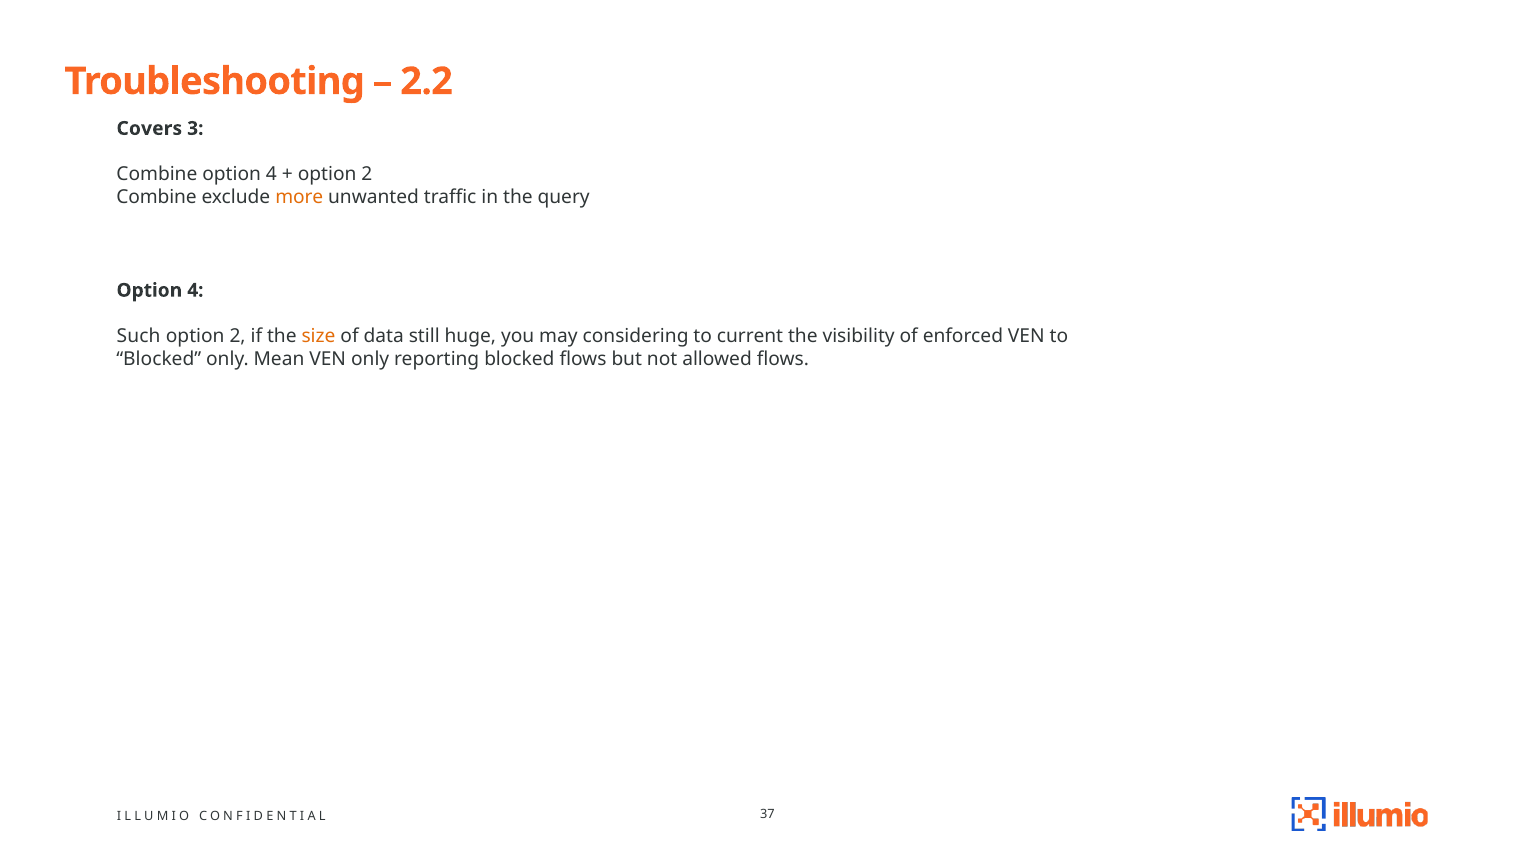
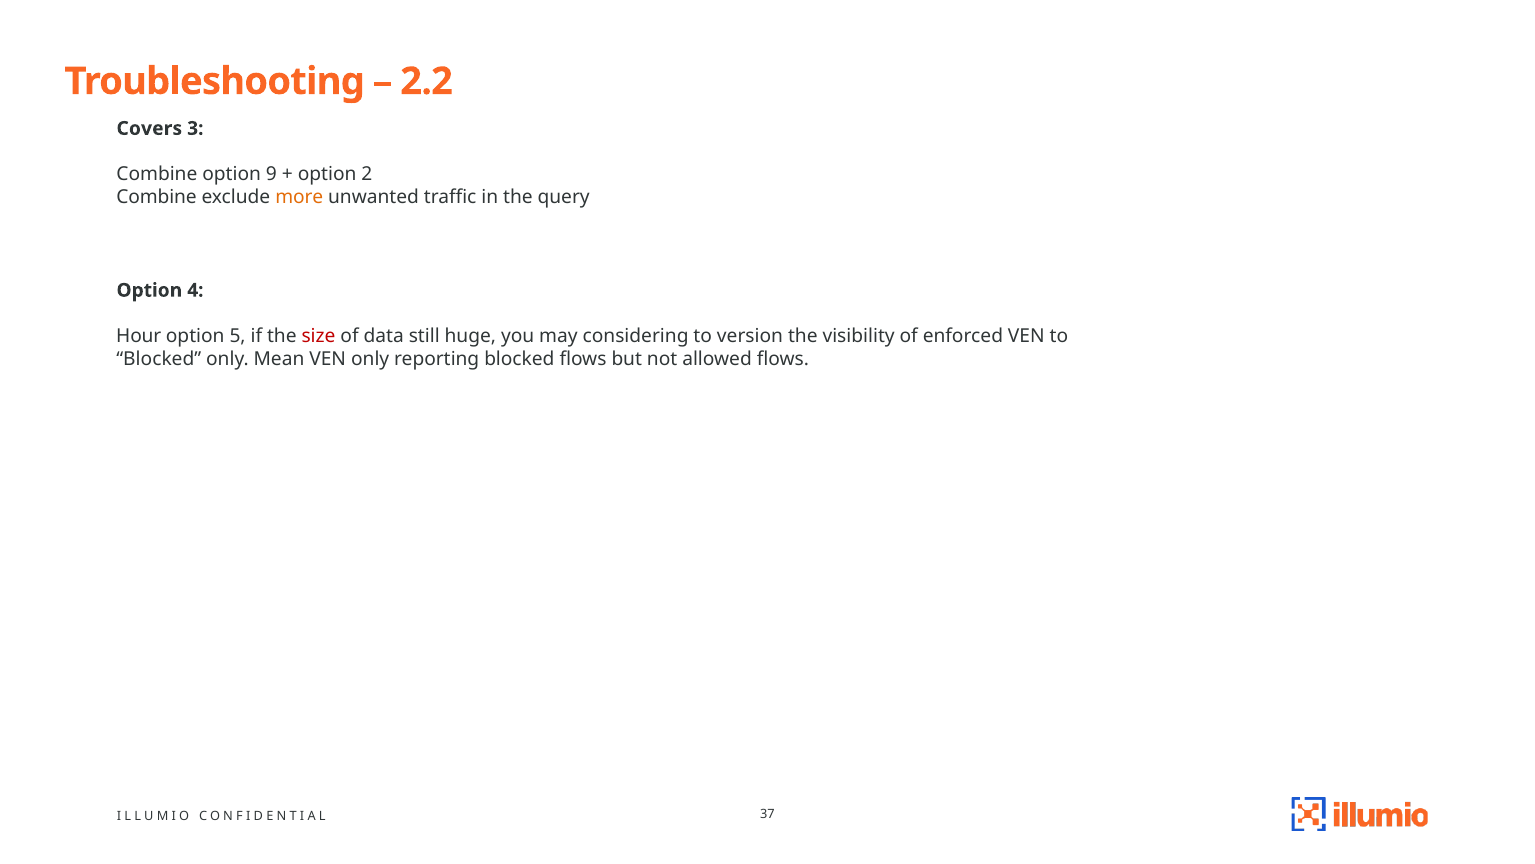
Combine option 4: 4 -> 9
Such: Such -> Hour
2 at (238, 336): 2 -> 5
size colour: orange -> red
current: current -> version
